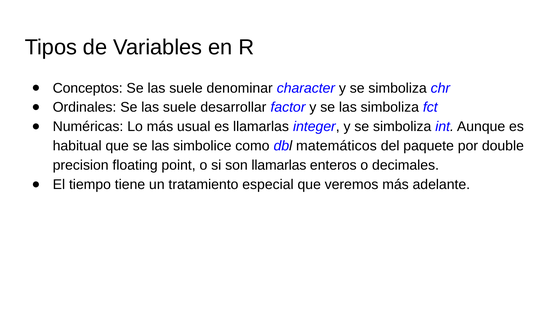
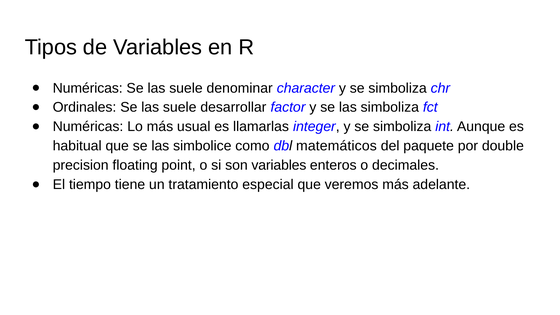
Conceptos at (88, 88): Conceptos -> Numéricas
son llamarlas: llamarlas -> variables
